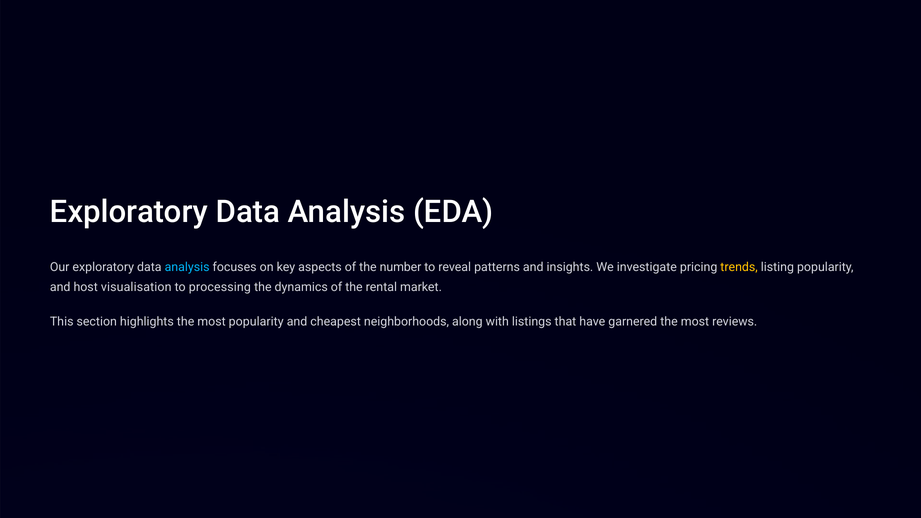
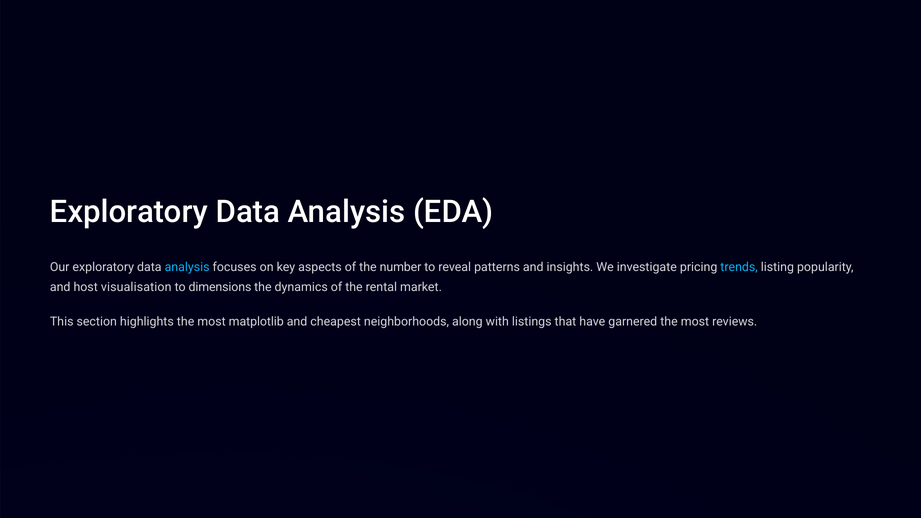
trends colour: yellow -> light blue
processing: processing -> dimensions
most popularity: popularity -> matplotlib
